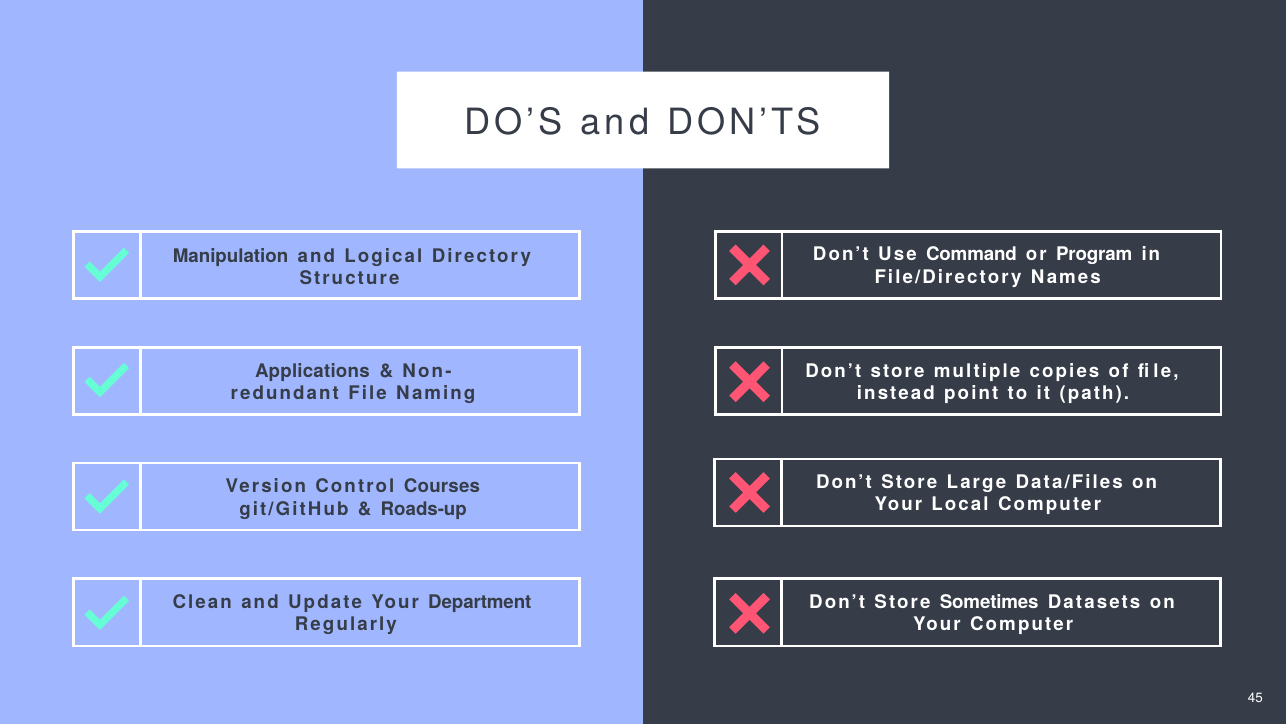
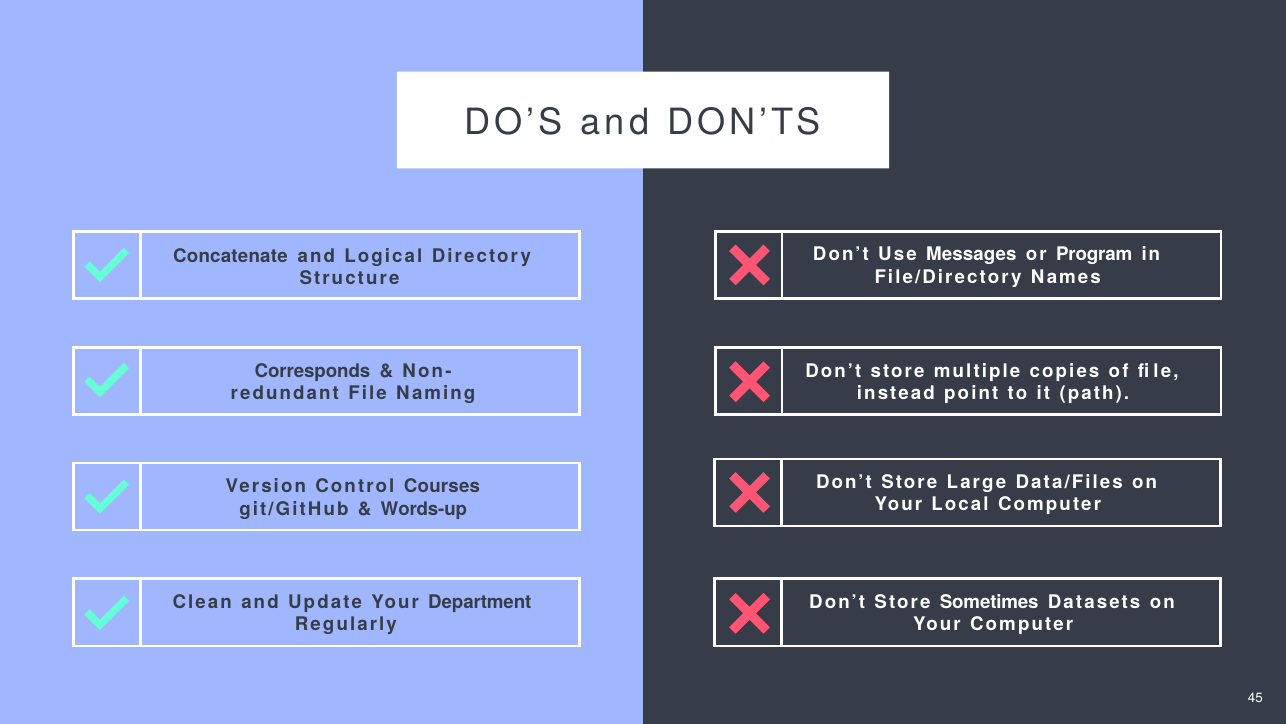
Command: Command -> Messages
Manipulation: Manipulation -> Concatenate
Applications: Applications -> Corresponds
Roads-up: Roads-up -> Words-up
